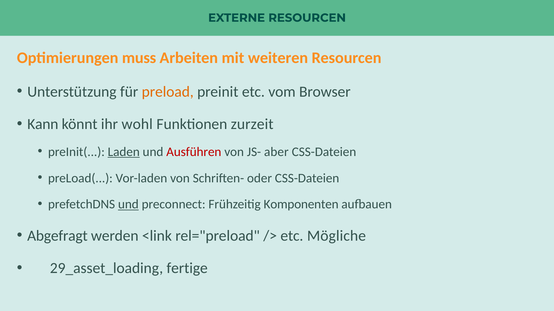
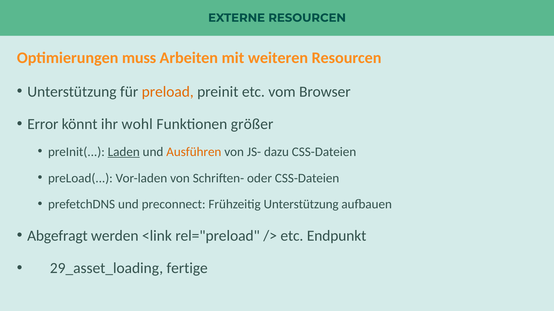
Kann: Kann -> Error
zurzeit: zurzeit -> größer
Ausführen colour: red -> orange
aber: aber -> dazu
und at (128, 205) underline: present -> none
Frühzeitig Komponenten: Komponenten -> Unterstützung
Mögliche: Mögliche -> Endpunkt
